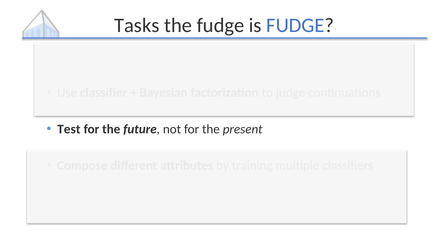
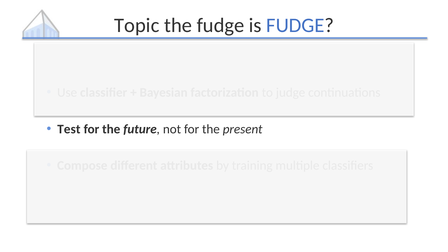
Tasks: Tasks -> Topic
